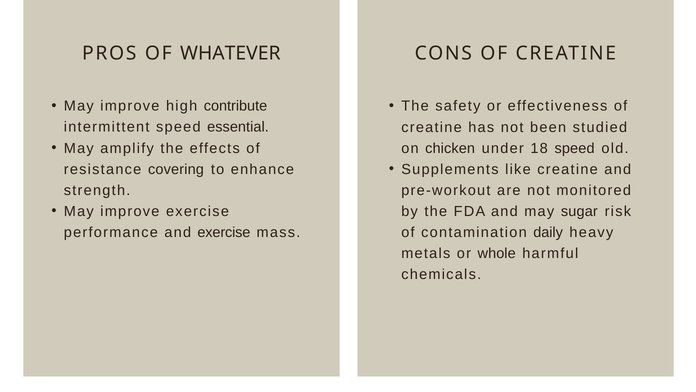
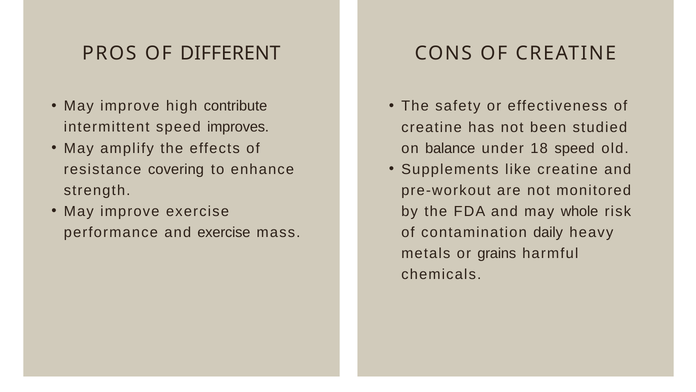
WHATEVER: WHATEVER -> DIFFERENT
essential: essential -> improves
chicken: chicken -> balance
sugar: sugar -> whole
whole: whole -> grains
